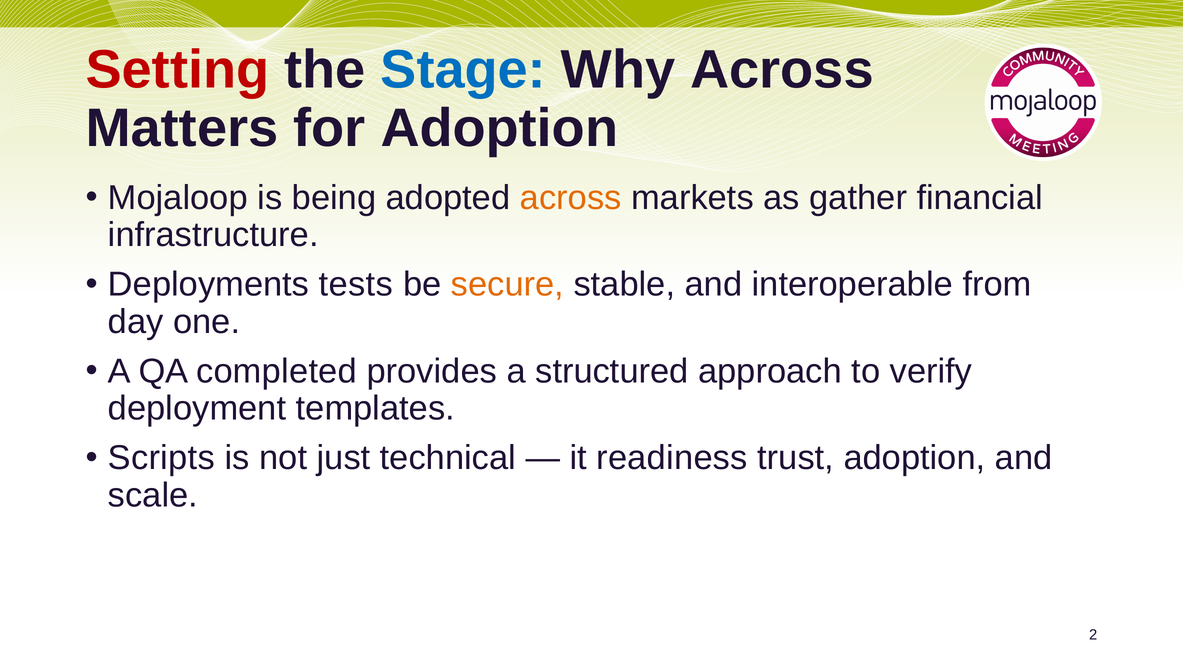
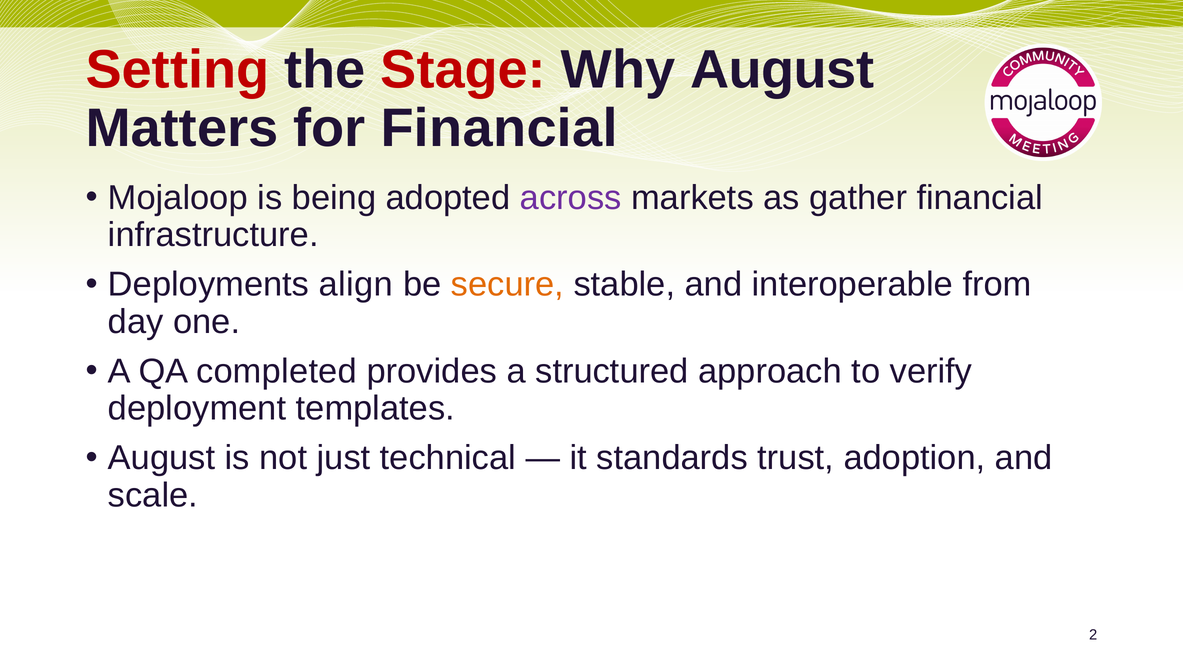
Stage colour: blue -> red
Why Across: Across -> August
for Adoption: Adoption -> Financial
across at (571, 198) colour: orange -> purple
tests: tests -> align
Scripts at (161, 458): Scripts -> August
readiness: readiness -> standards
